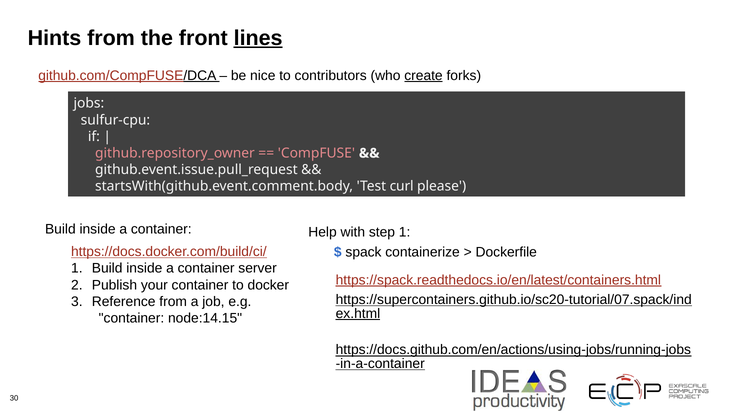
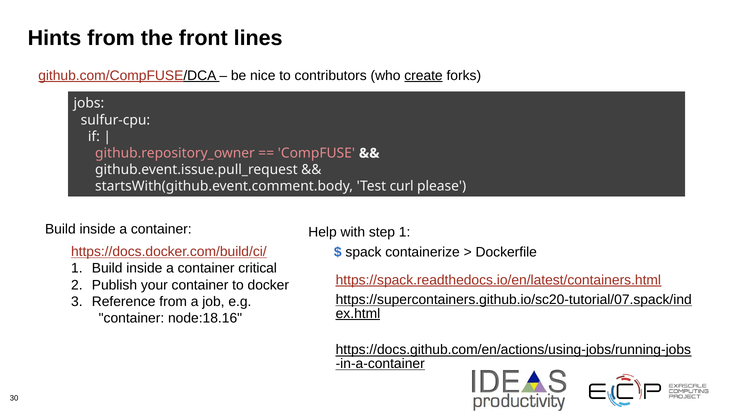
lines underline: present -> none
server: server -> critical
node:14.15: node:14.15 -> node:18.16
